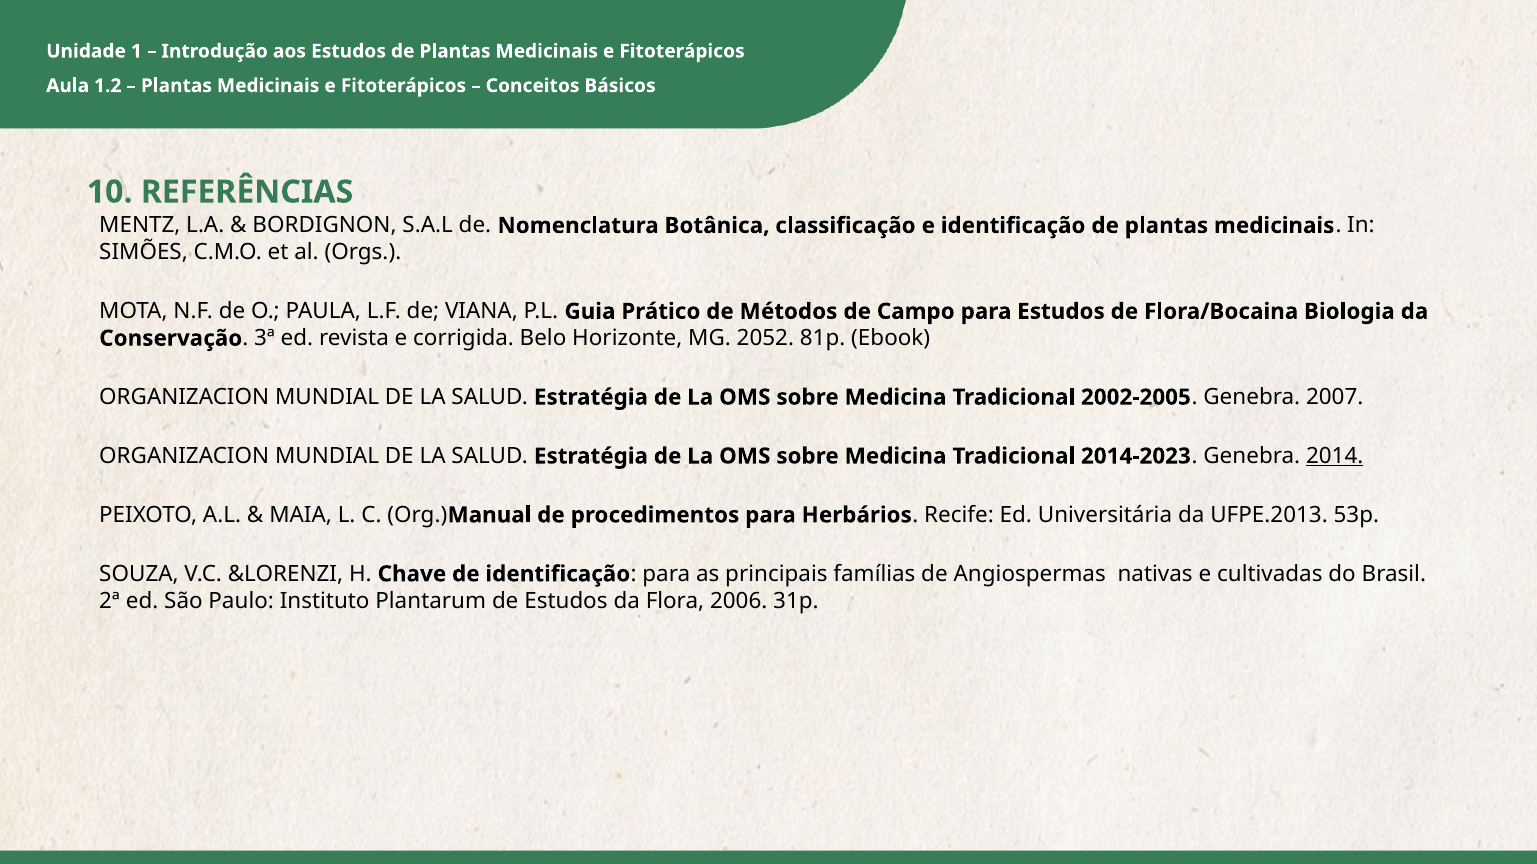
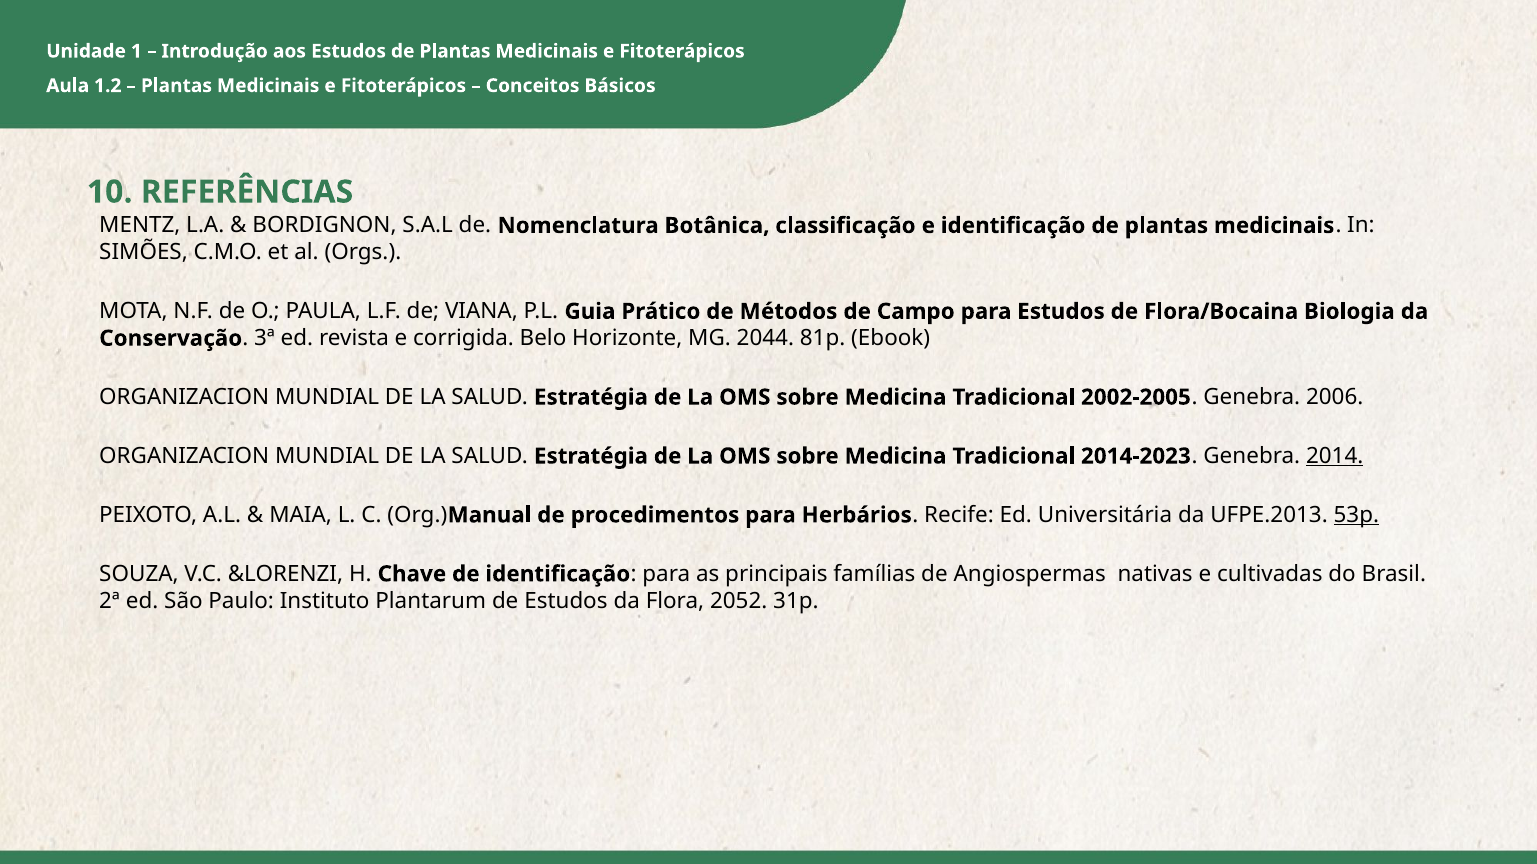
2052: 2052 -> 2044
2007: 2007 -> 2006
53p underline: none -> present
2006: 2006 -> 2052
